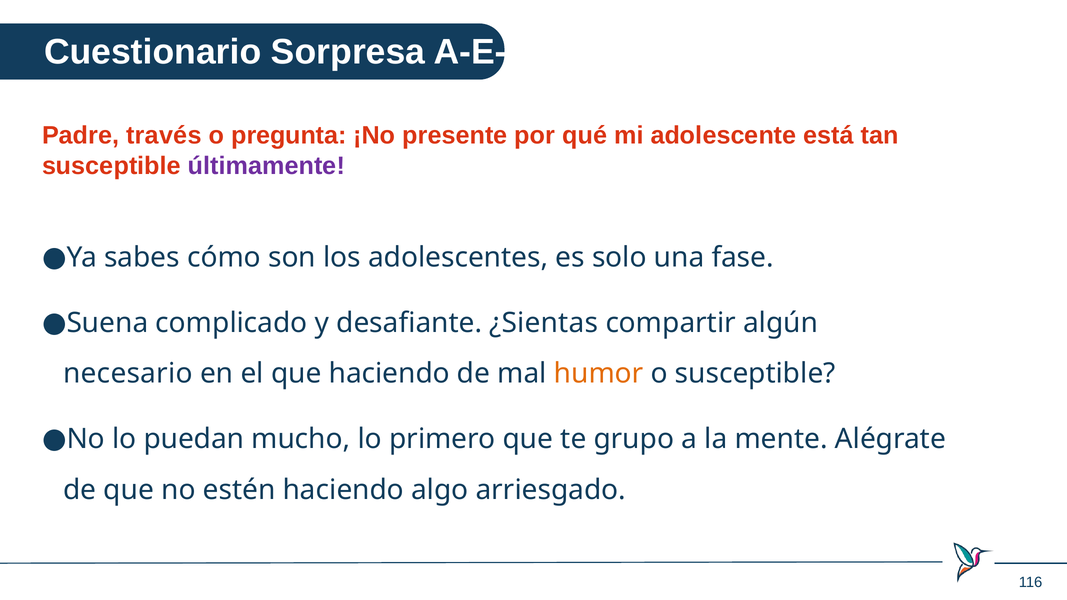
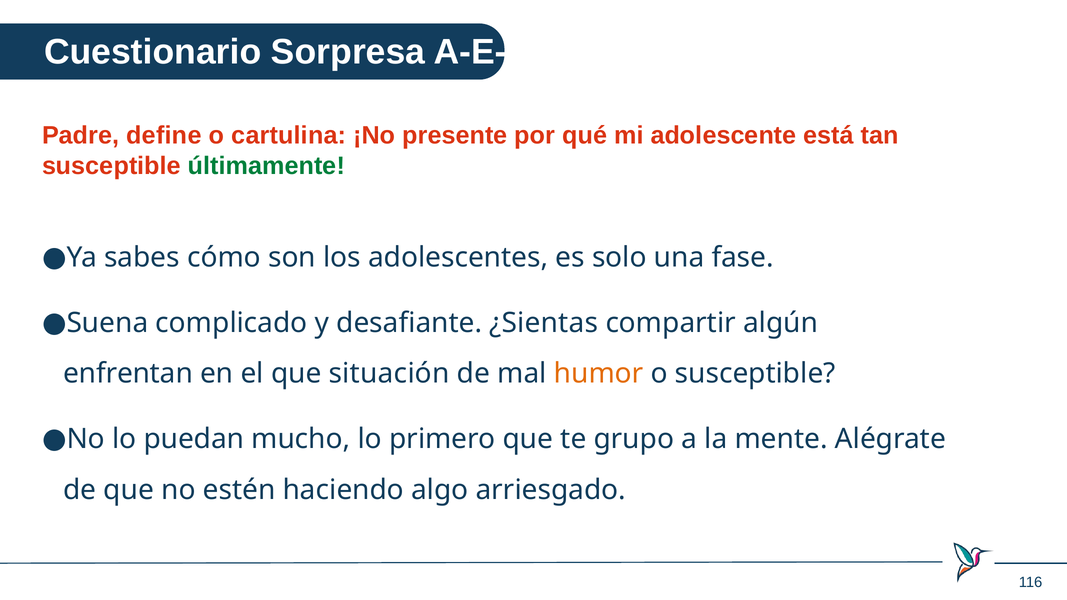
través: través -> define
pregunta: pregunta -> cartulina
últimamente colour: purple -> green
necesario: necesario -> enfrentan
que haciendo: haciendo -> situación
